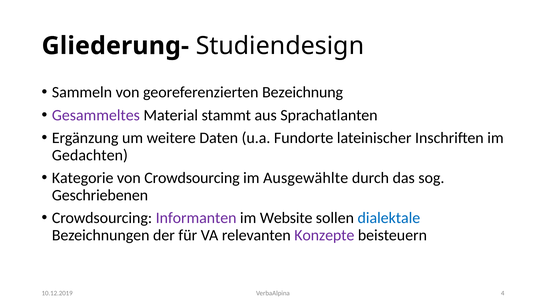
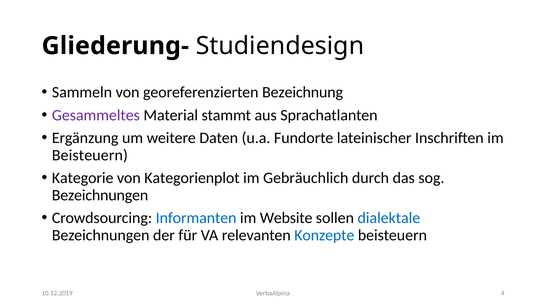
Gedachten at (90, 155): Gedachten -> Beisteuern
von Crowdsourcing: Crowdsourcing -> Kategorienplot
Ausgewählte: Ausgewählte -> Gebräuchlich
Geschriebenen at (100, 195): Geschriebenen -> Bezeichnungen
Informanten colour: purple -> blue
Konzepte colour: purple -> blue
